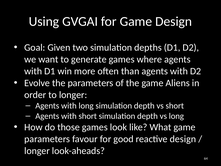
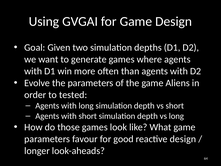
to longer: longer -> tested
